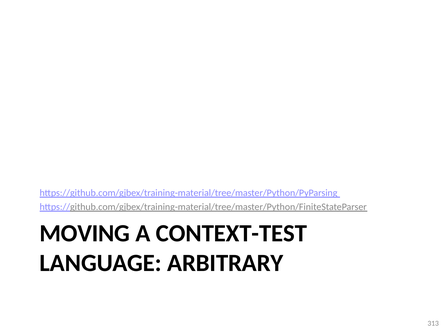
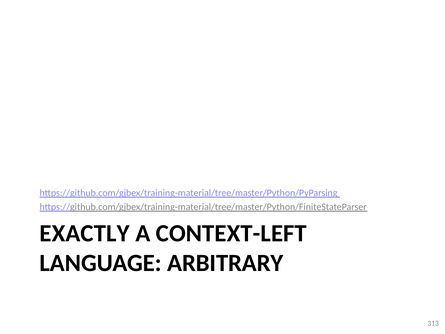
MOVING: MOVING -> EXACTLY
CONTEXT-TEST: CONTEXT-TEST -> CONTEXT-LEFT
